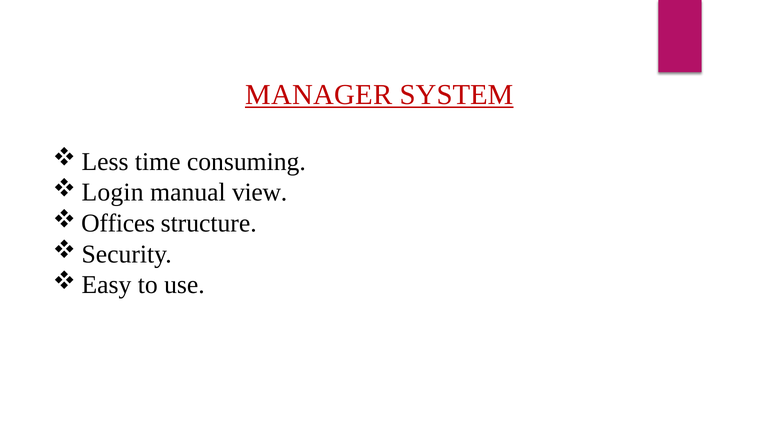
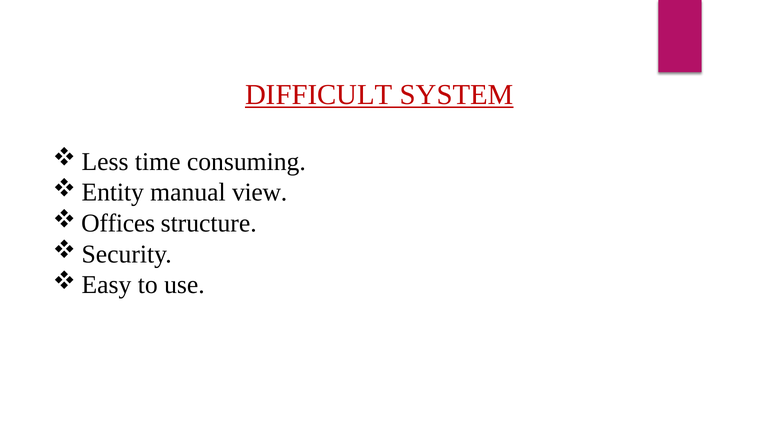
MANAGER: MANAGER -> DIFFICULT
Login: Login -> Entity
